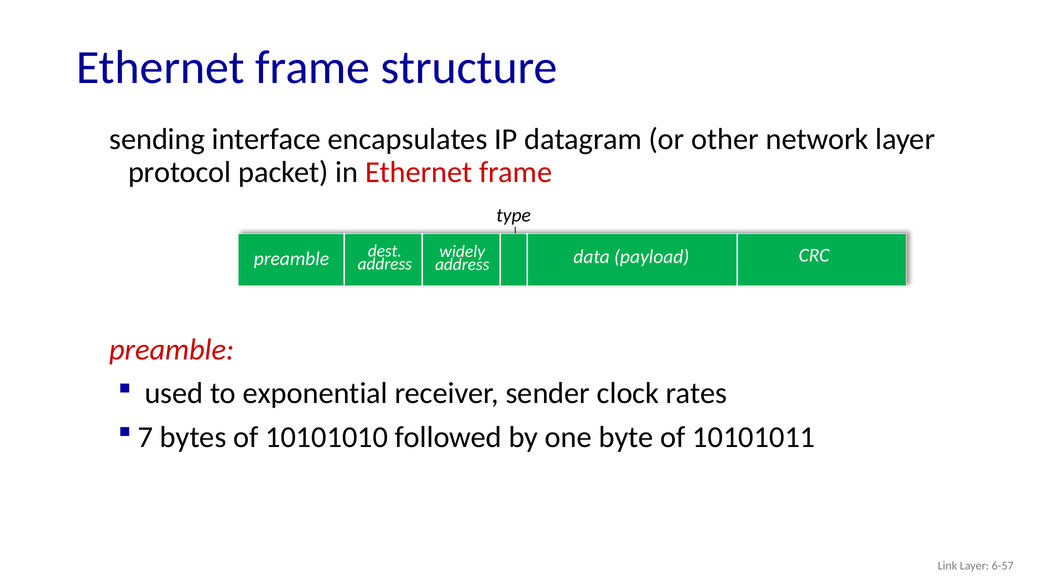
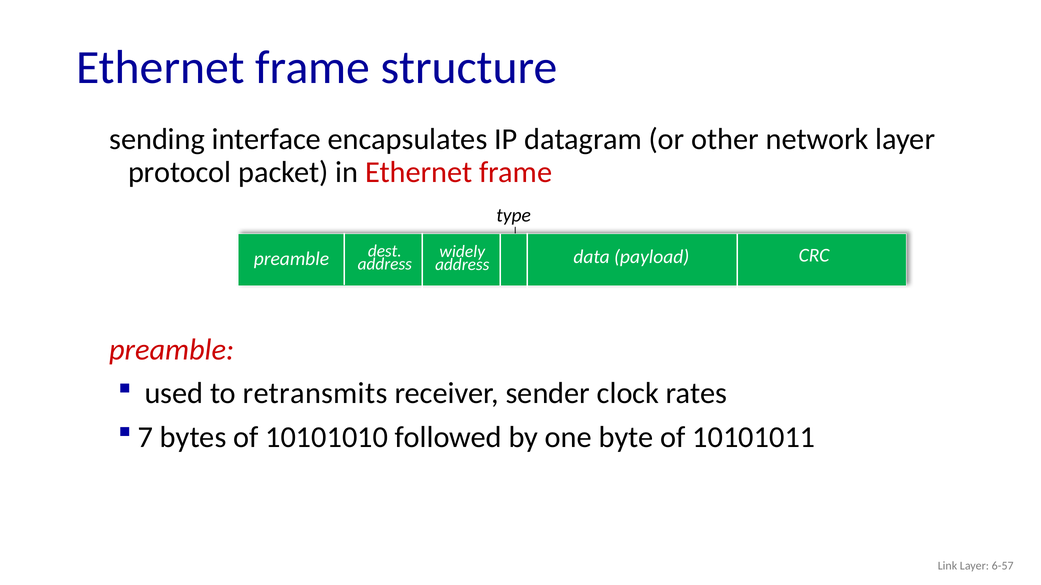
exponential: exponential -> retransmits
